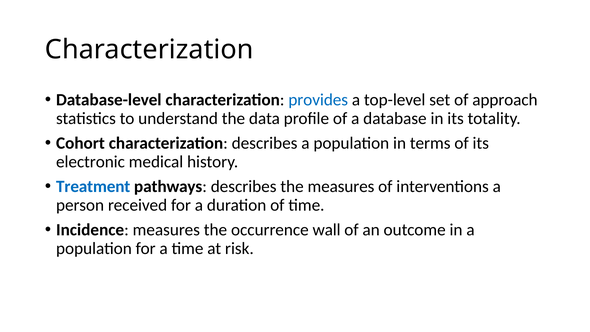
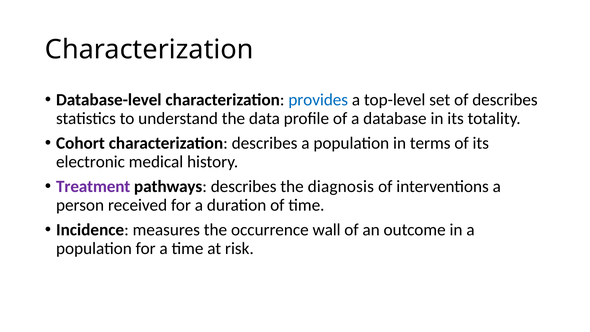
of approach: approach -> describes
Treatment colour: blue -> purple
the measures: measures -> diagnosis
